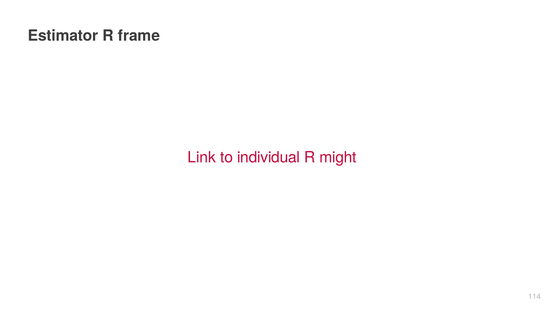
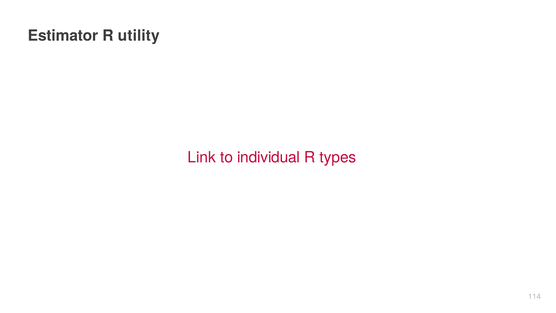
frame: frame -> utility
might: might -> types
